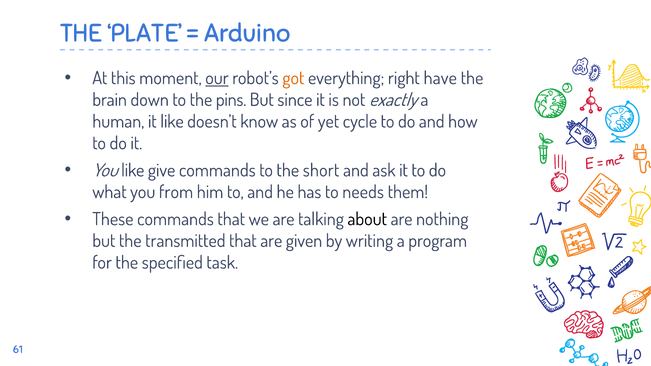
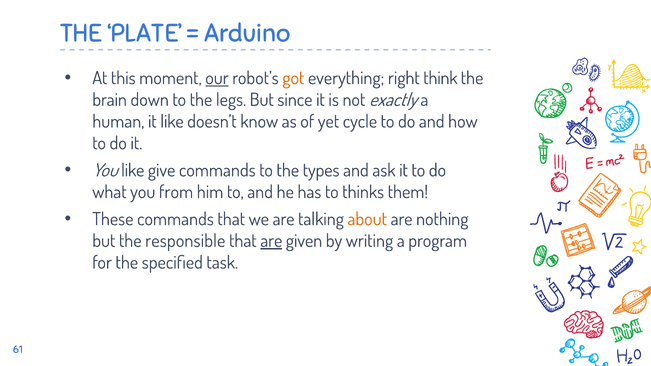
have: have -> think
pins: pins -> legs
short: short -> types
needs: needs -> thinks
about colour: black -> orange
transmitted: transmitted -> responsible
are at (271, 241) underline: none -> present
